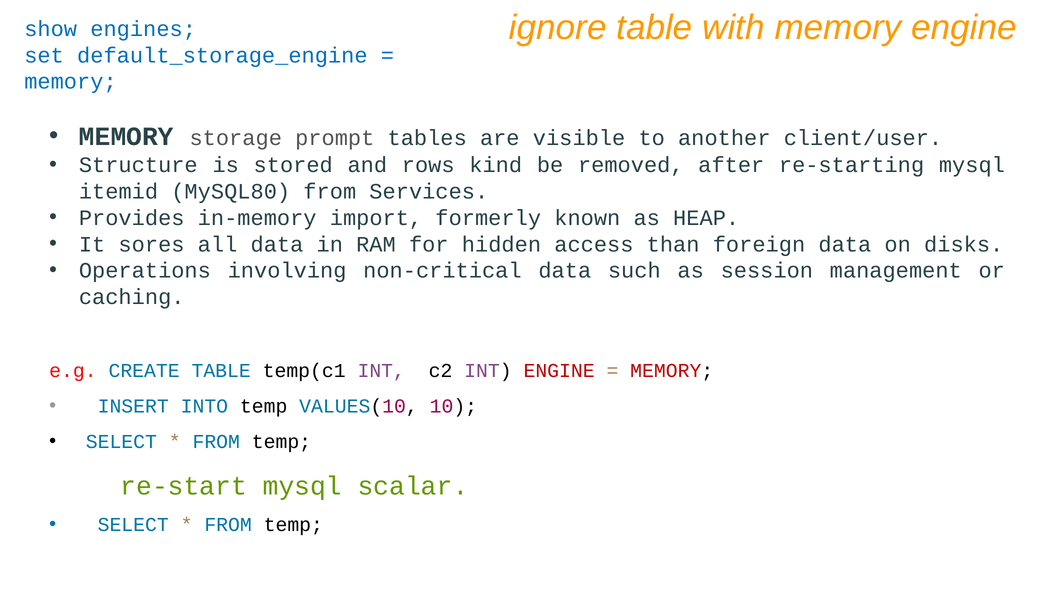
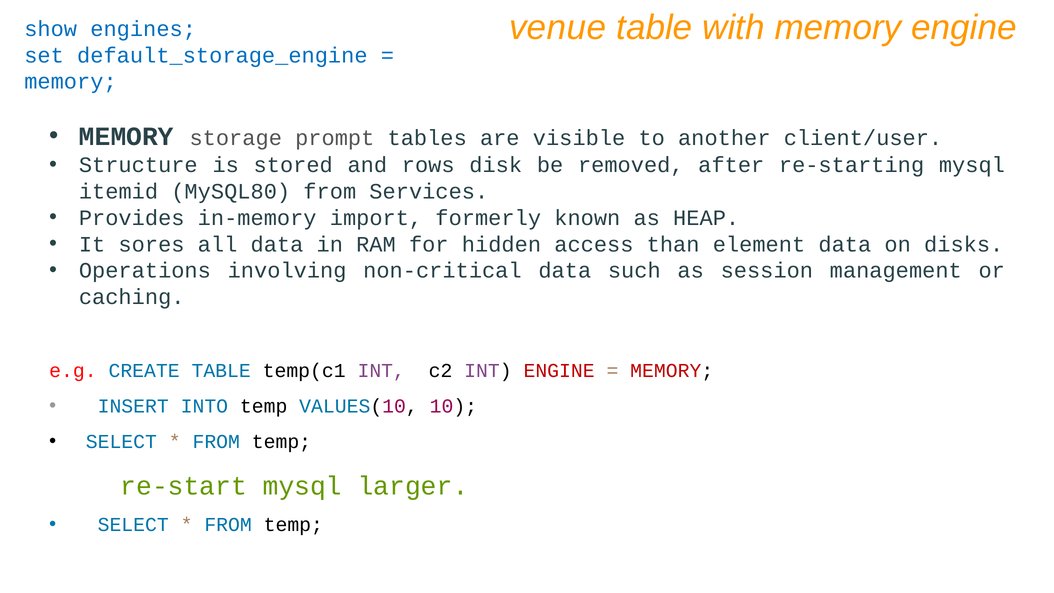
ignore: ignore -> venue
kind: kind -> disk
foreign: foreign -> element
scalar: scalar -> larger
